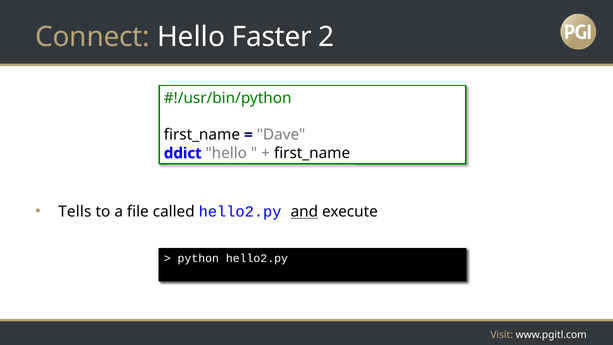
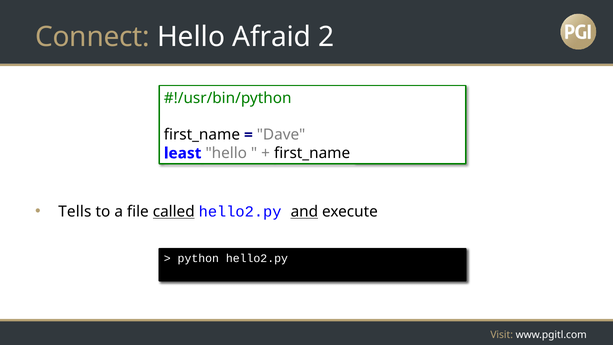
Faster: Faster -> Afraid
ddict: ddict -> least
called underline: none -> present
